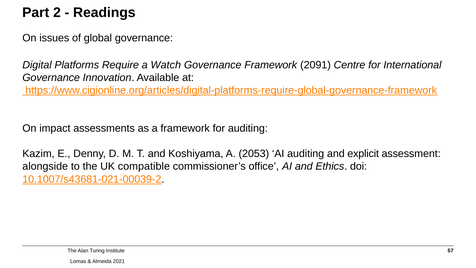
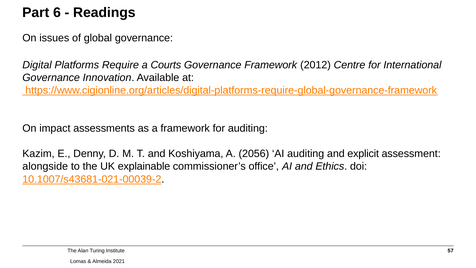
2: 2 -> 6
Watch: Watch -> Courts
2091: 2091 -> 2012
2053: 2053 -> 2056
compatible: compatible -> explainable
